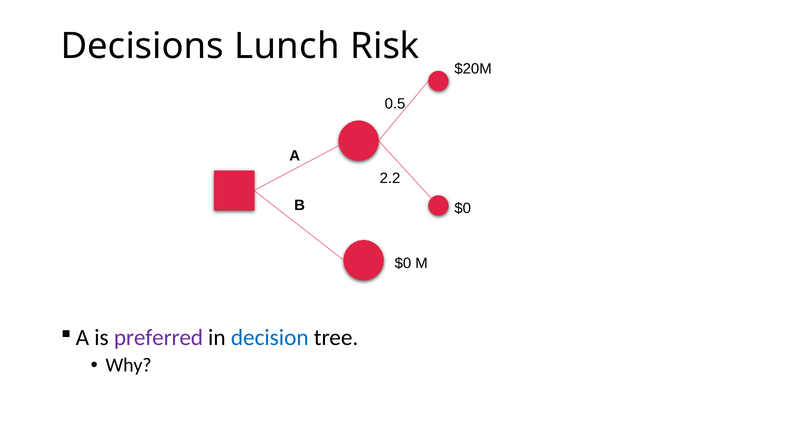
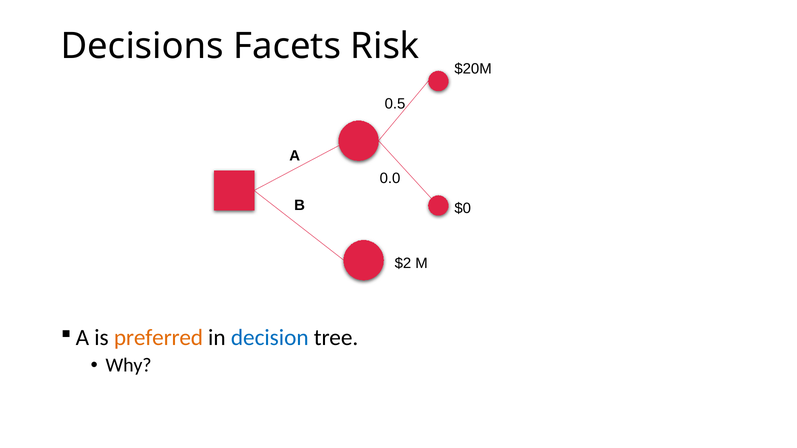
Lunch: Lunch -> Facets
2.2: 2.2 -> 0.0
$0 at (403, 263): $0 -> $2
preferred colour: purple -> orange
